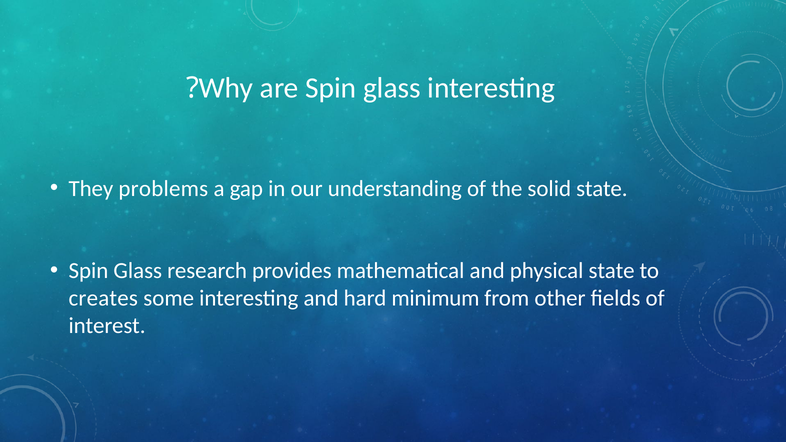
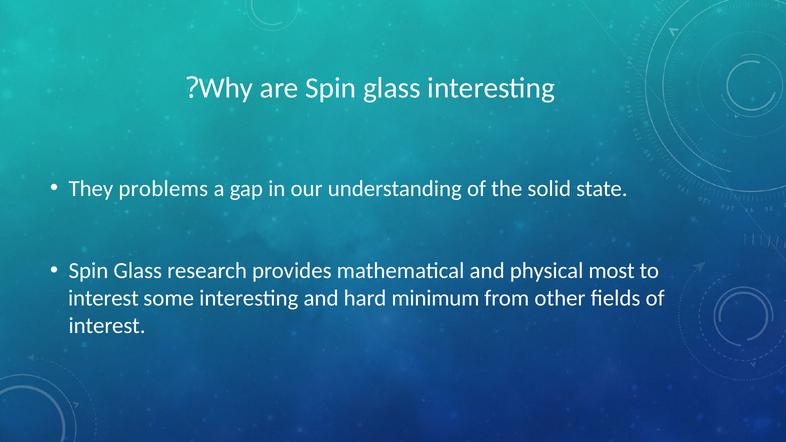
physical state: state -> most
creates at (103, 298): creates -> interest
